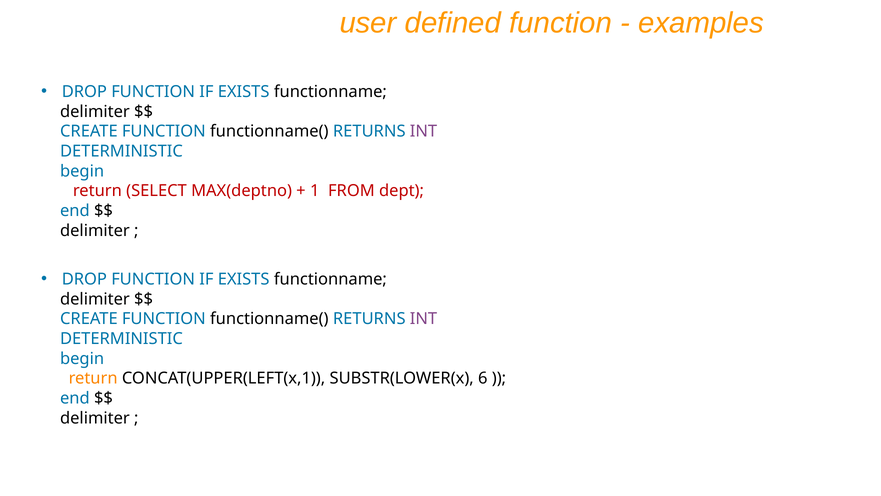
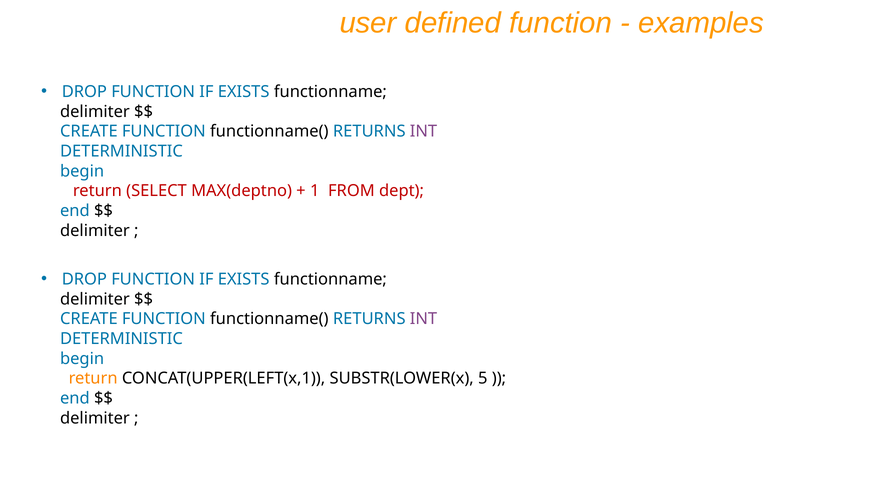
6: 6 -> 5
